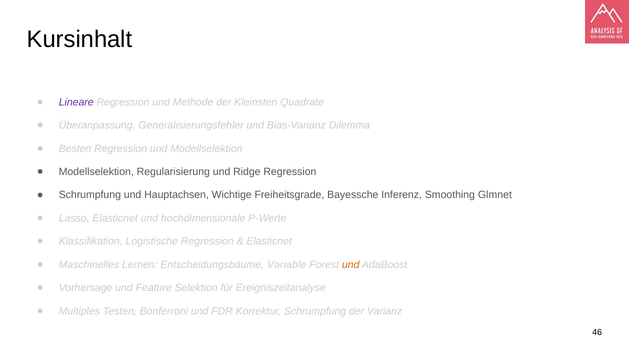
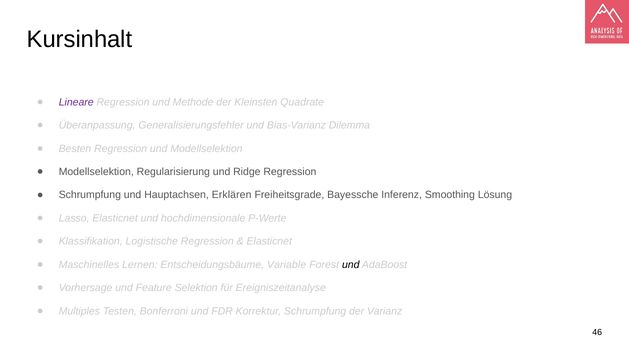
Wichtige: Wichtige -> Erklären
Glmnet: Glmnet -> Lösung
und at (351, 265) colour: orange -> black
